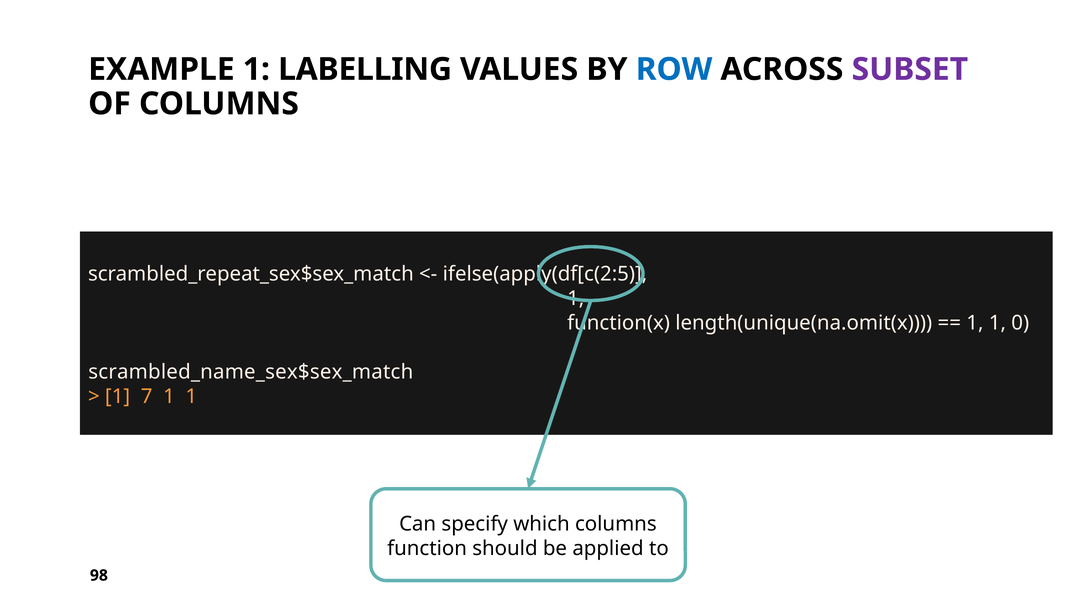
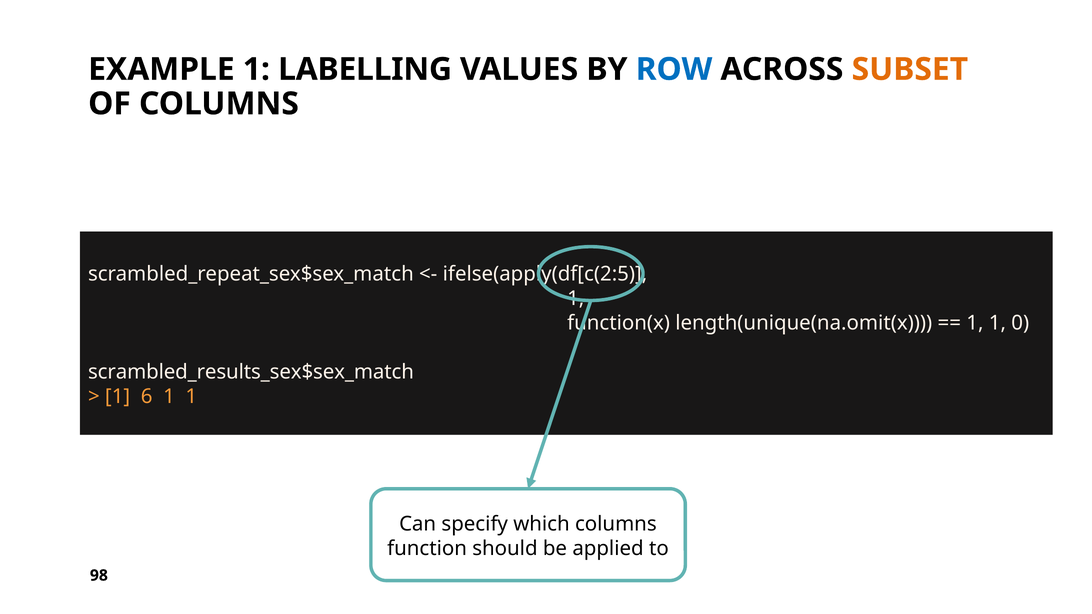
SUBSET colour: purple -> orange
scrambled_name_sex$sex_match: scrambled_name_sex$sex_match -> scrambled_results_sex$sex_match
7: 7 -> 6
